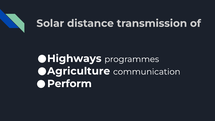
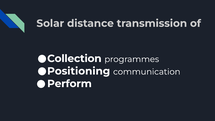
Highways: Highways -> Collection
Agriculture: Agriculture -> Positioning
